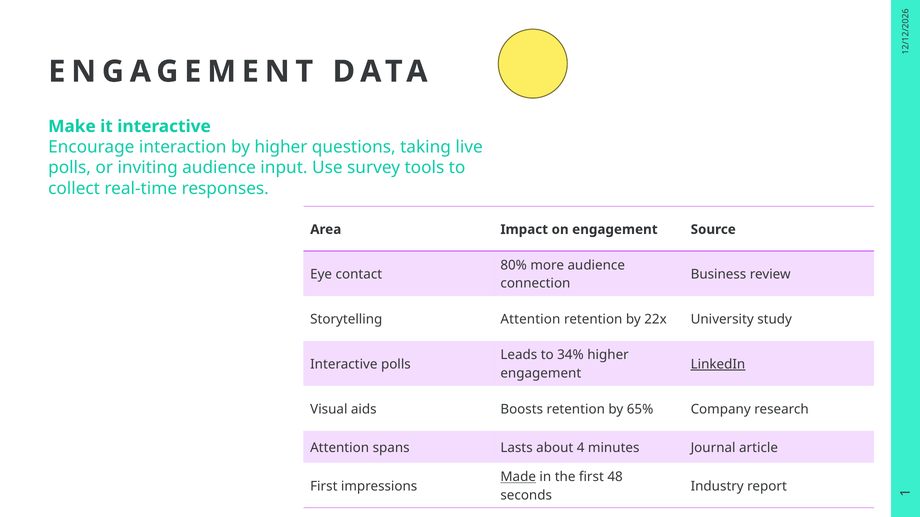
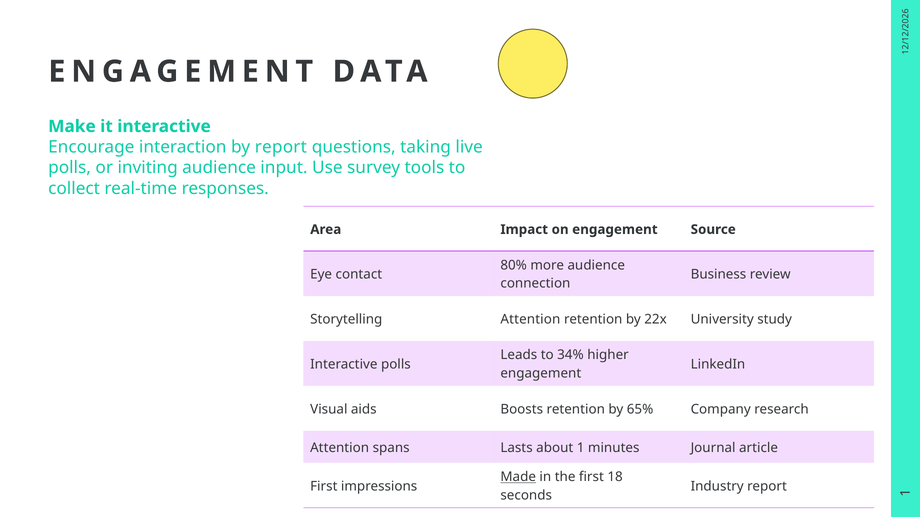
by higher: higher -> report
LinkedIn underline: present -> none
about 4: 4 -> 1
48: 48 -> 18
